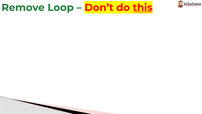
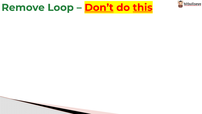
Don’t underline: none -> present
